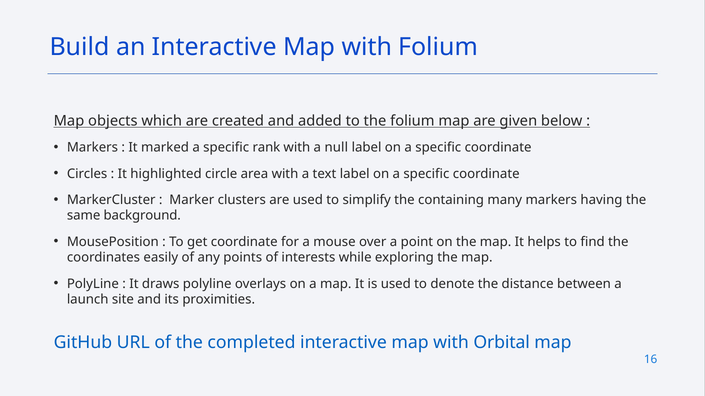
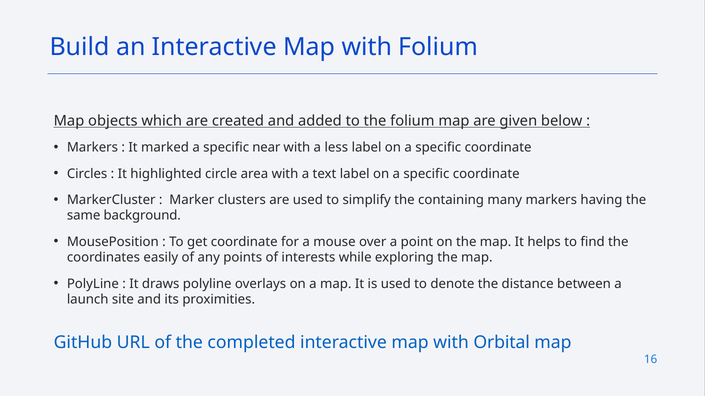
rank: rank -> near
null: null -> less
